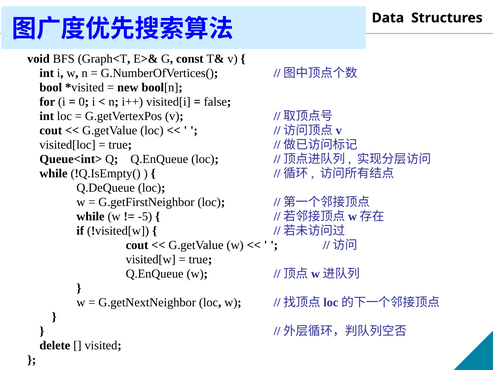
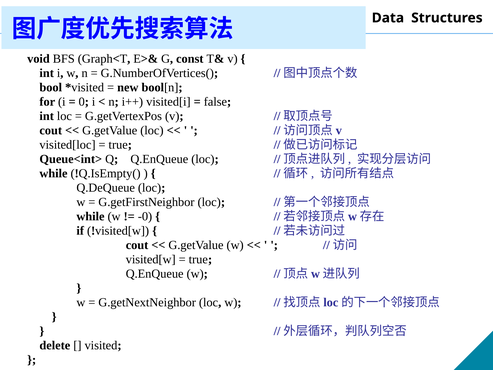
-5: -5 -> -0
